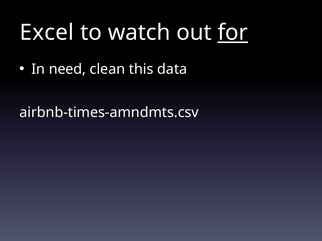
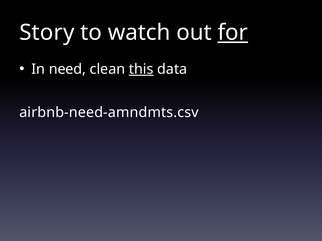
Excel: Excel -> Story
this underline: none -> present
airbnb-times-amndmts.csv: airbnb-times-amndmts.csv -> airbnb-need-amndmts.csv
